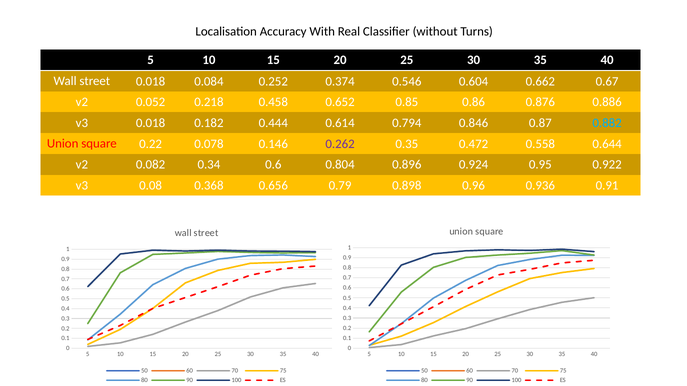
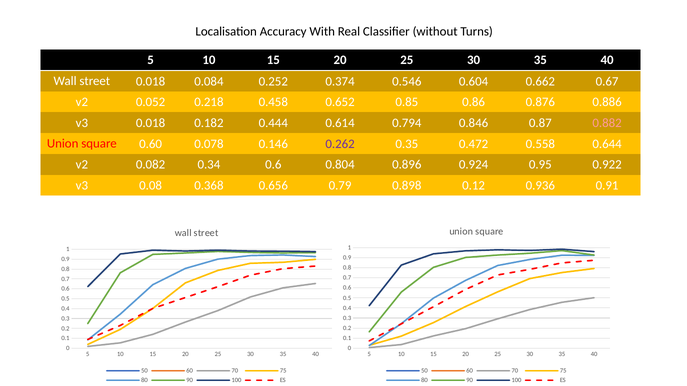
0.882 colour: light blue -> pink
0.22: 0.22 -> 0.60
0.96: 0.96 -> 0.12
